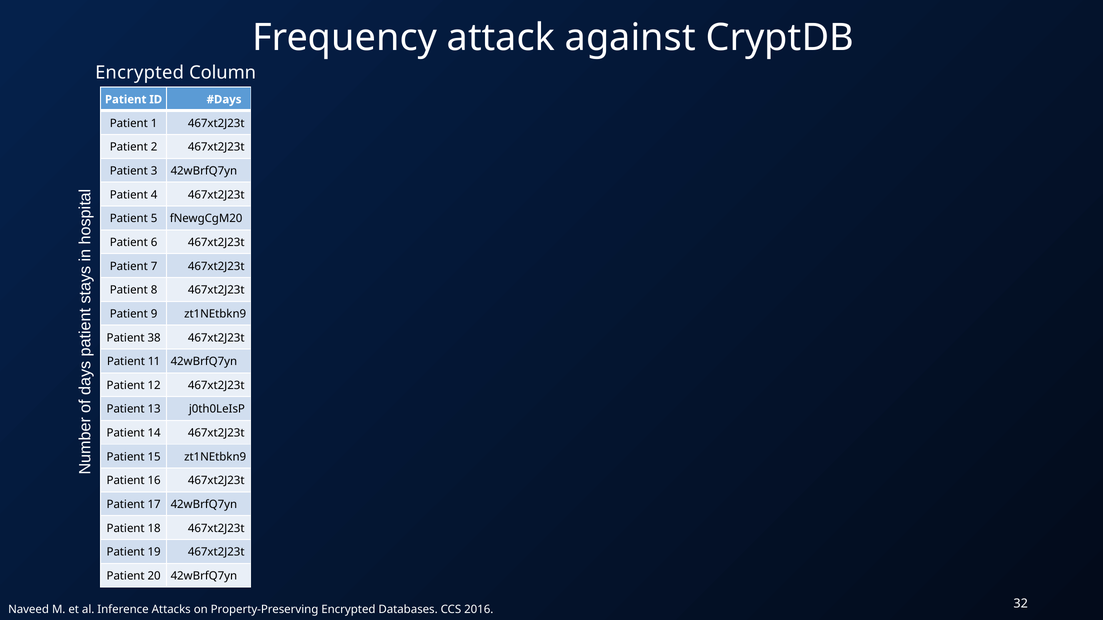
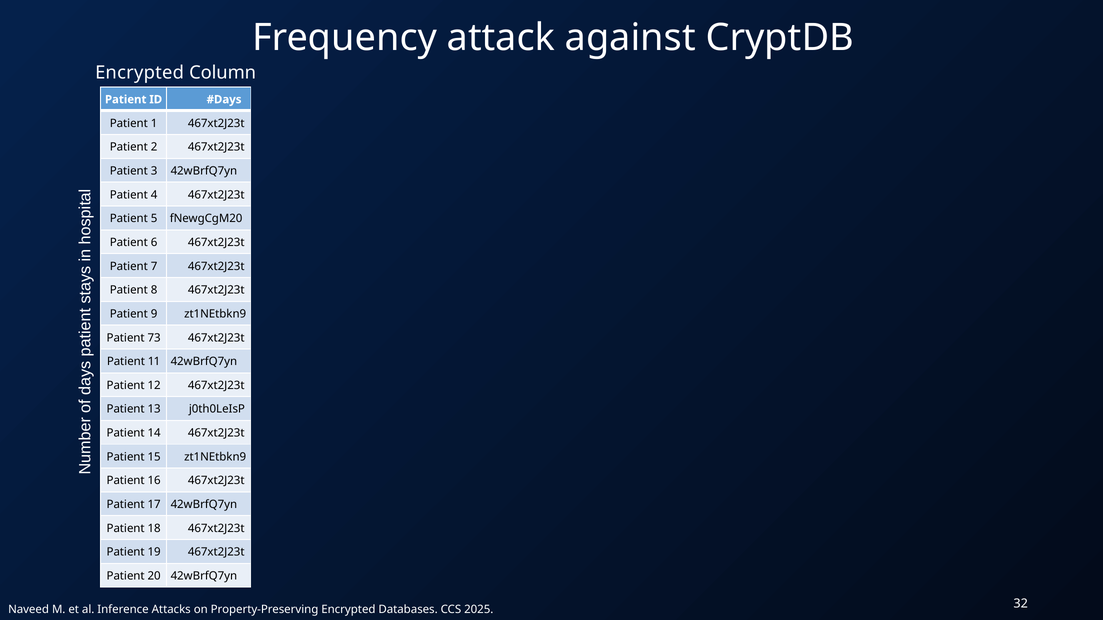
38: 38 -> 73
2016: 2016 -> 2025
